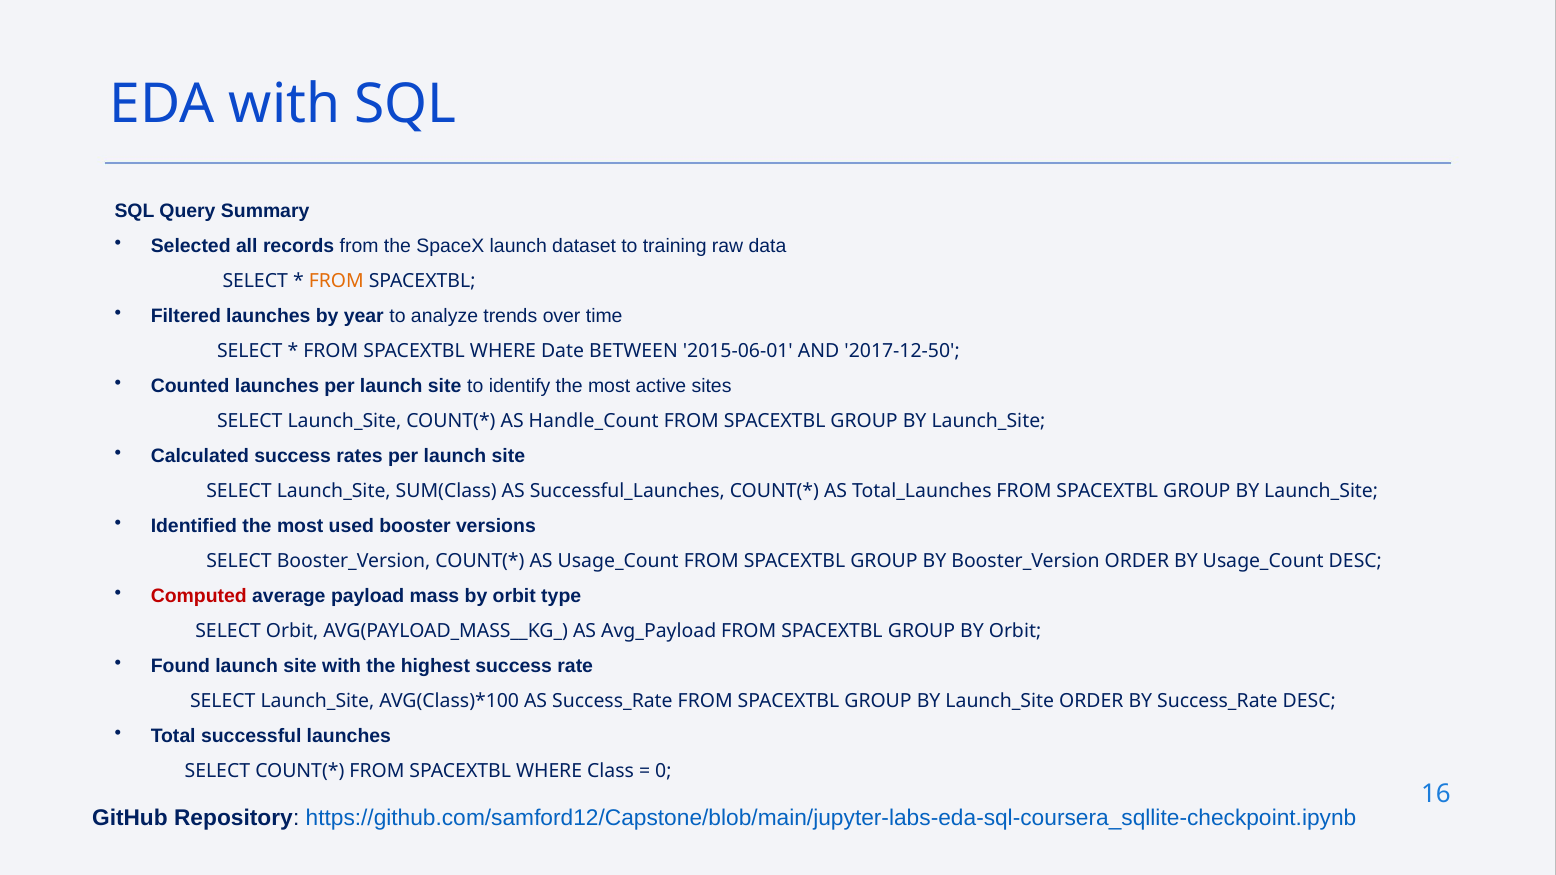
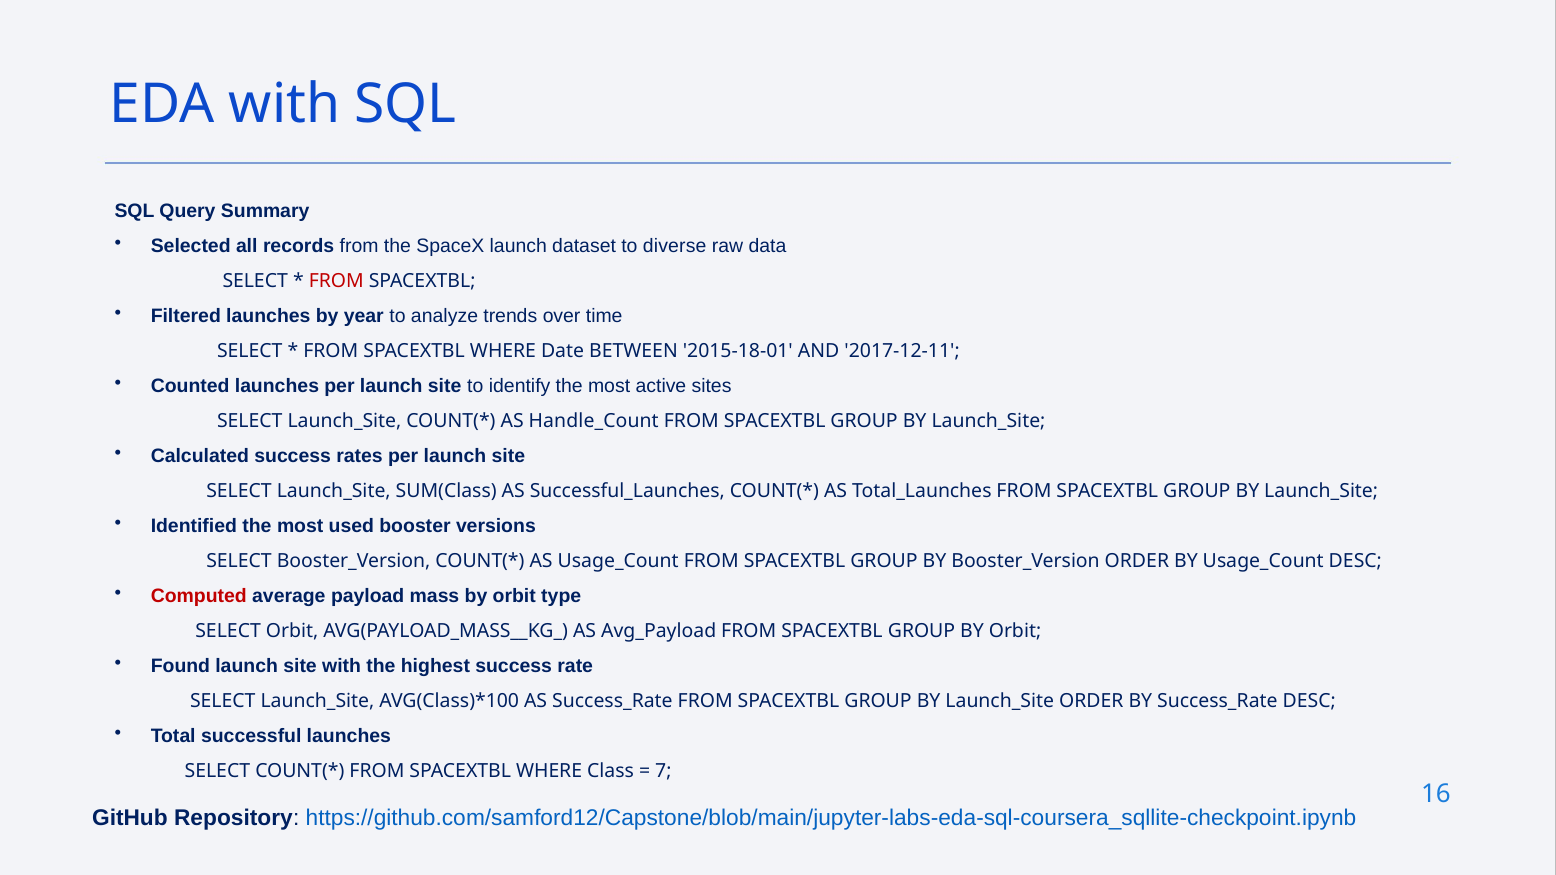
training: training -> diverse
FROM at (336, 281) colour: orange -> red
2015-06-01: 2015-06-01 -> 2015-18-01
2017-12-50: 2017-12-50 -> 2017-12-11
0: 0 -> 7
